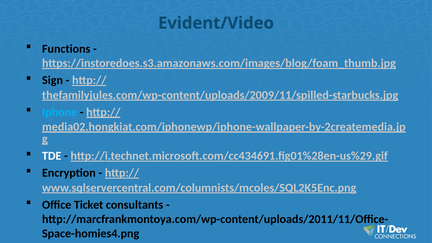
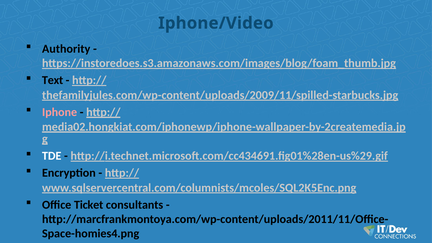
Evident/Video: Evident/Video -> Iphone/Video
Functions: Functions -> Authority
Sign: Sign -> Text
Iphone colour: light blue -> pink
